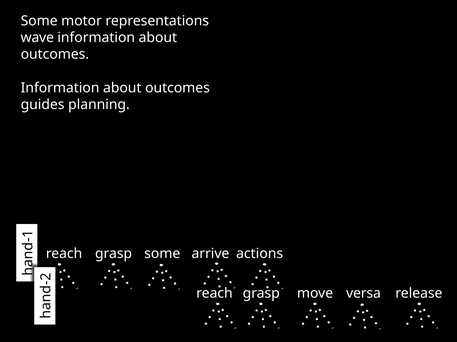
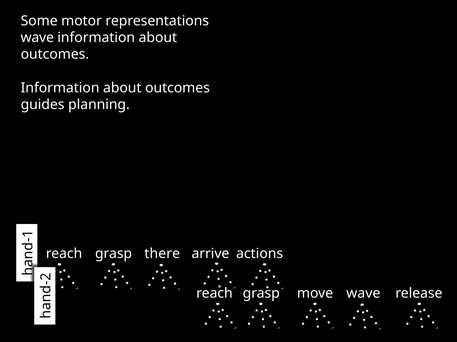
some at (162, 254): some -> there
versa at (363, 294): versa -> wave
